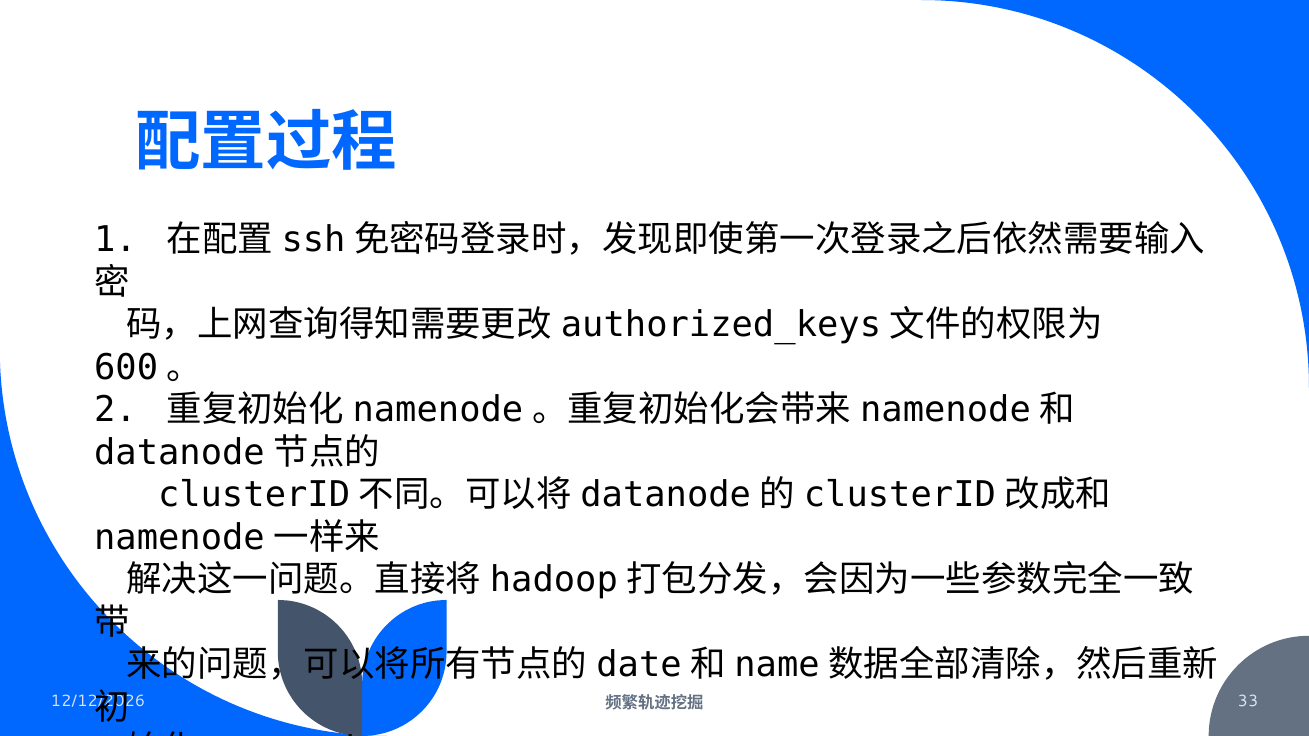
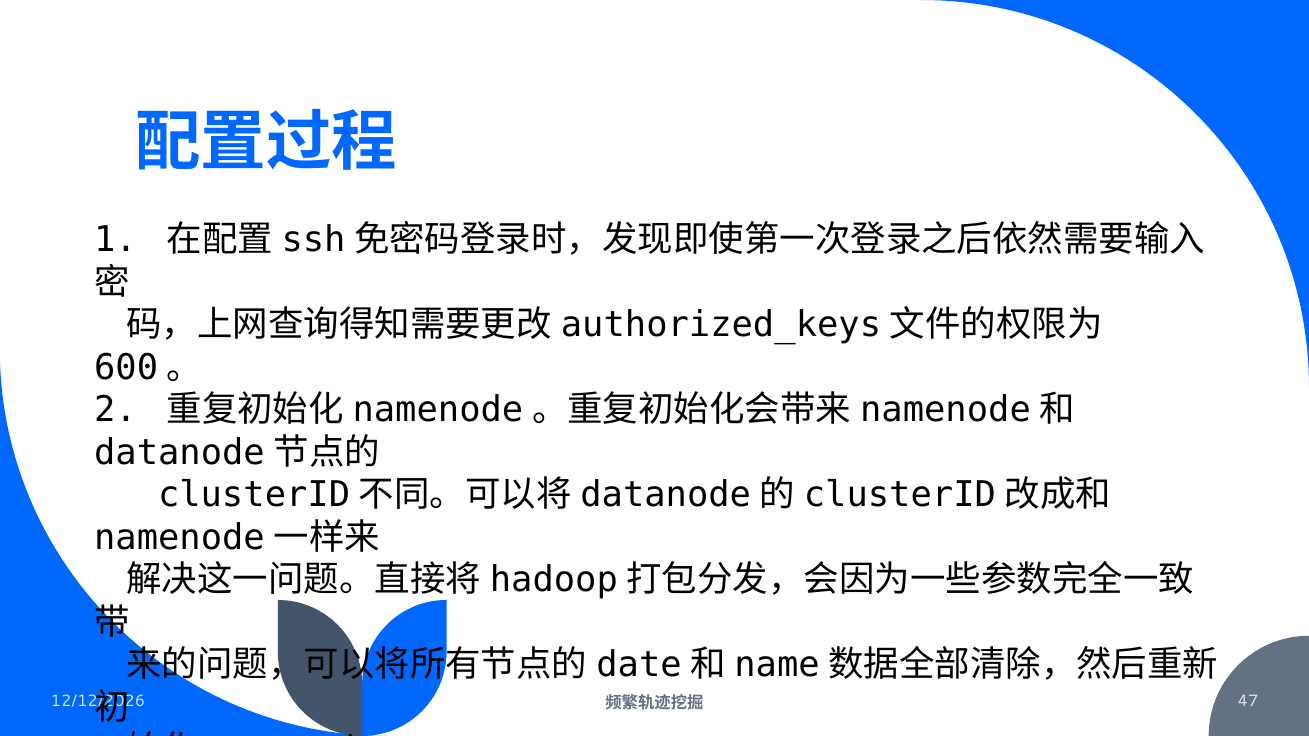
33: 33 -> 47
